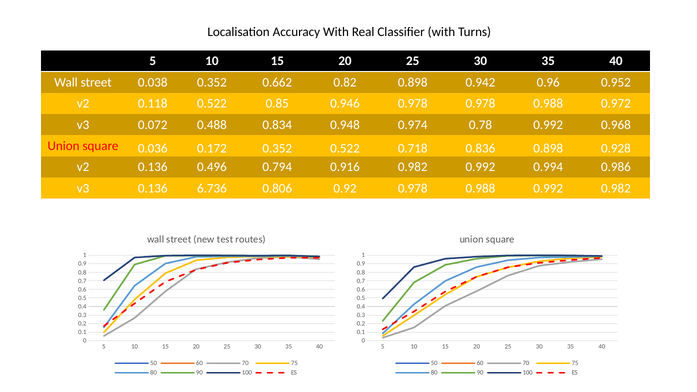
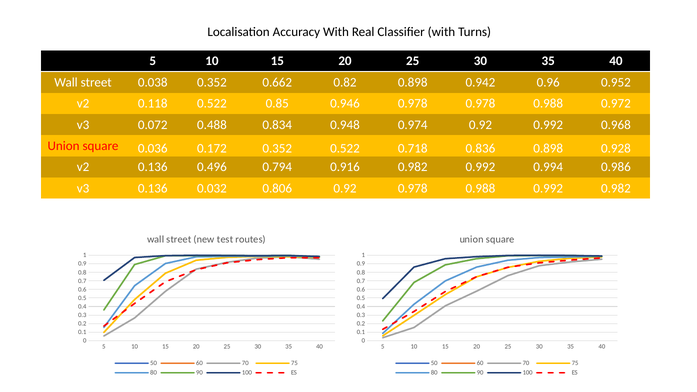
0.974 0.78: 0.78 -> 0.92
6.736: 6.736 -> 0.032
